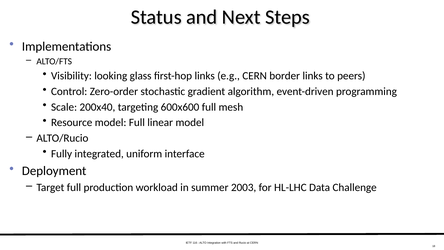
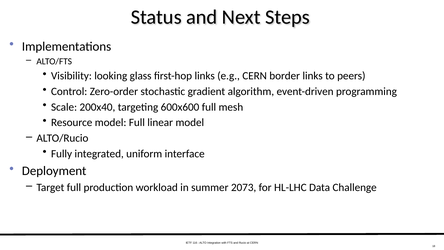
2003: 2003 -> 2073
